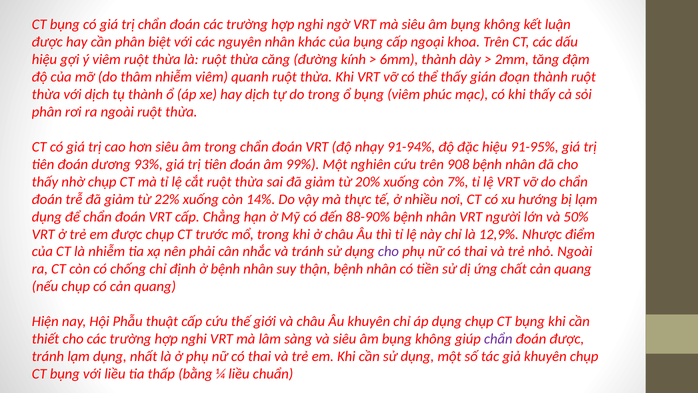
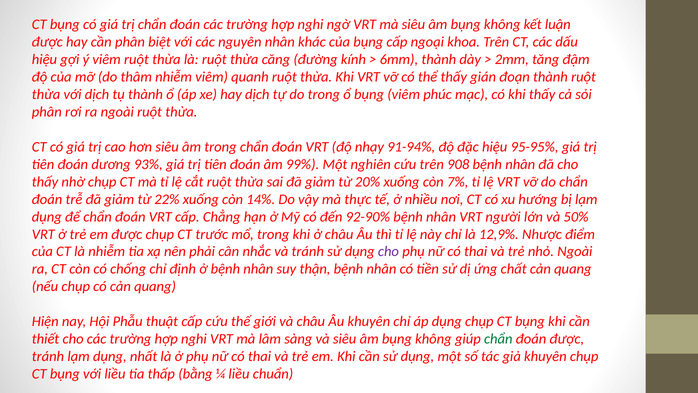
91-95%: 91-95% -> 95-95%
88-90%: 88-90% -> 92-90%
chẩn at (498, 339) colour: purple -> green
